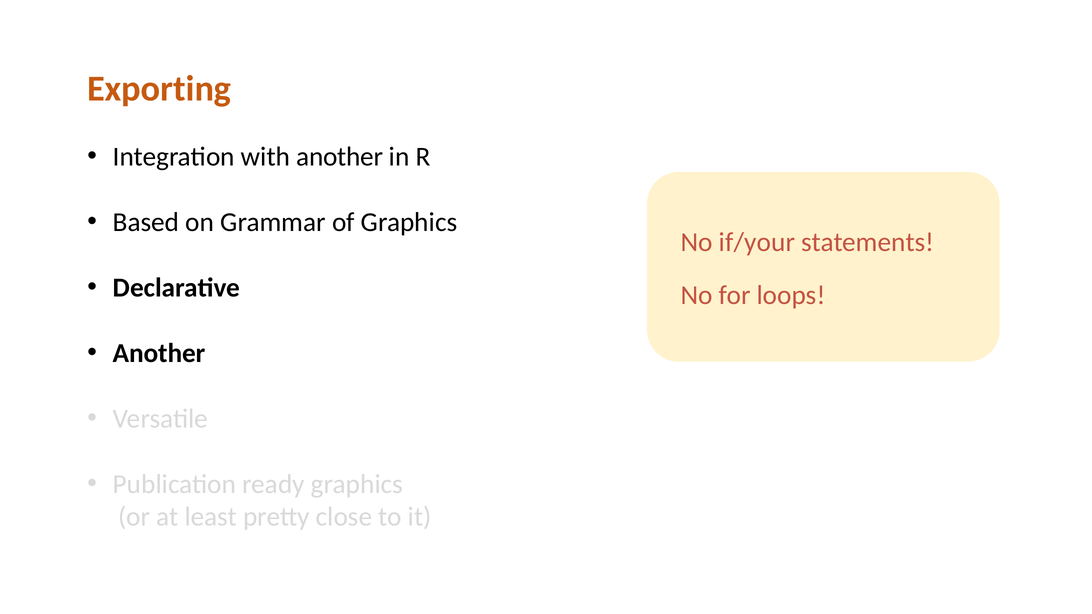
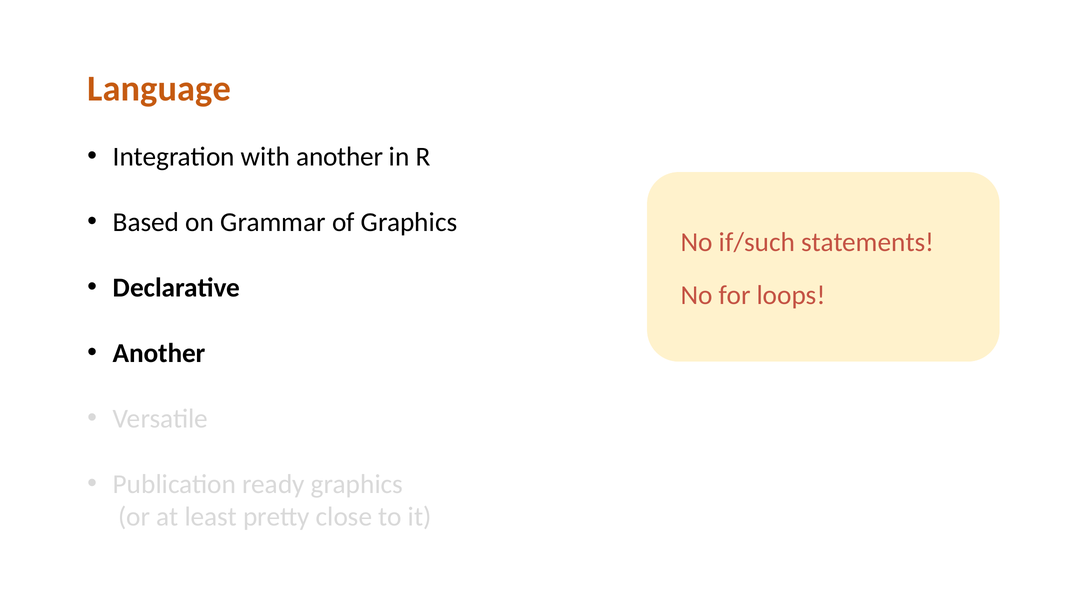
Exporting: Exporting -> Language
if/your: if/your -> if/such
